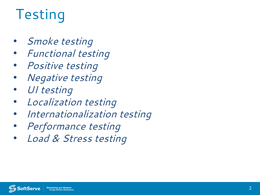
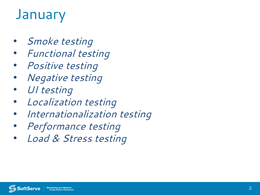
Testing at (41, 14): Testing -> January
